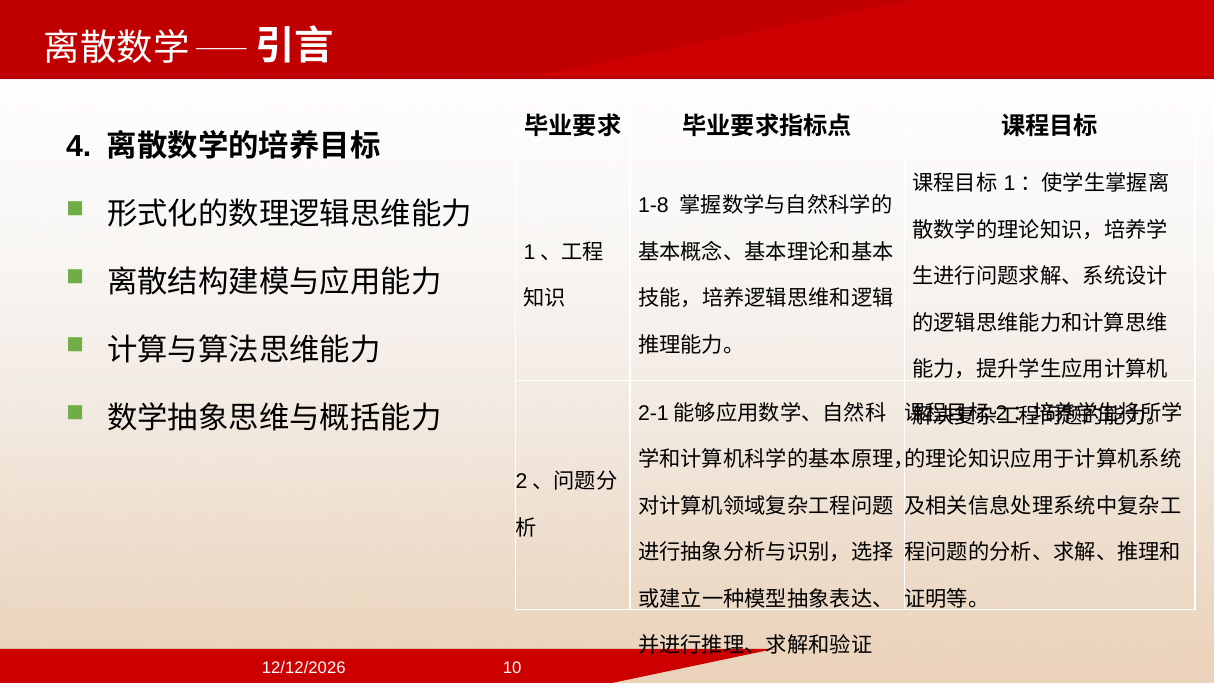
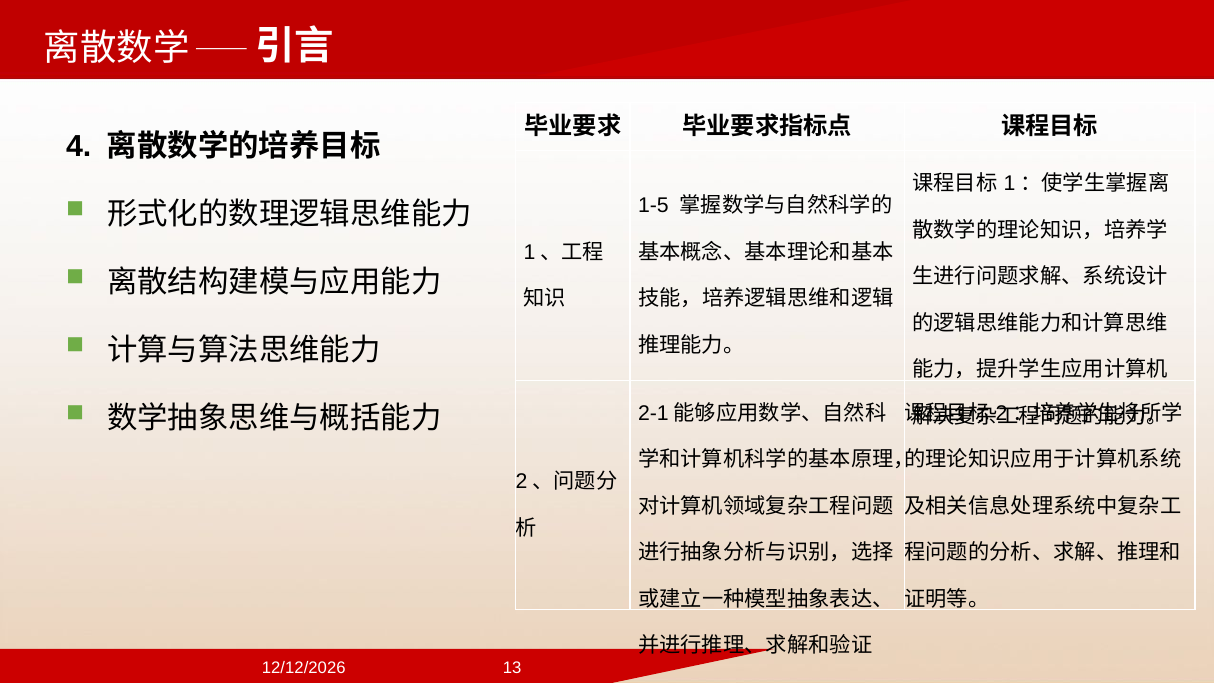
1-8: 1-8 -> 1-5
10: 10 -> 13
